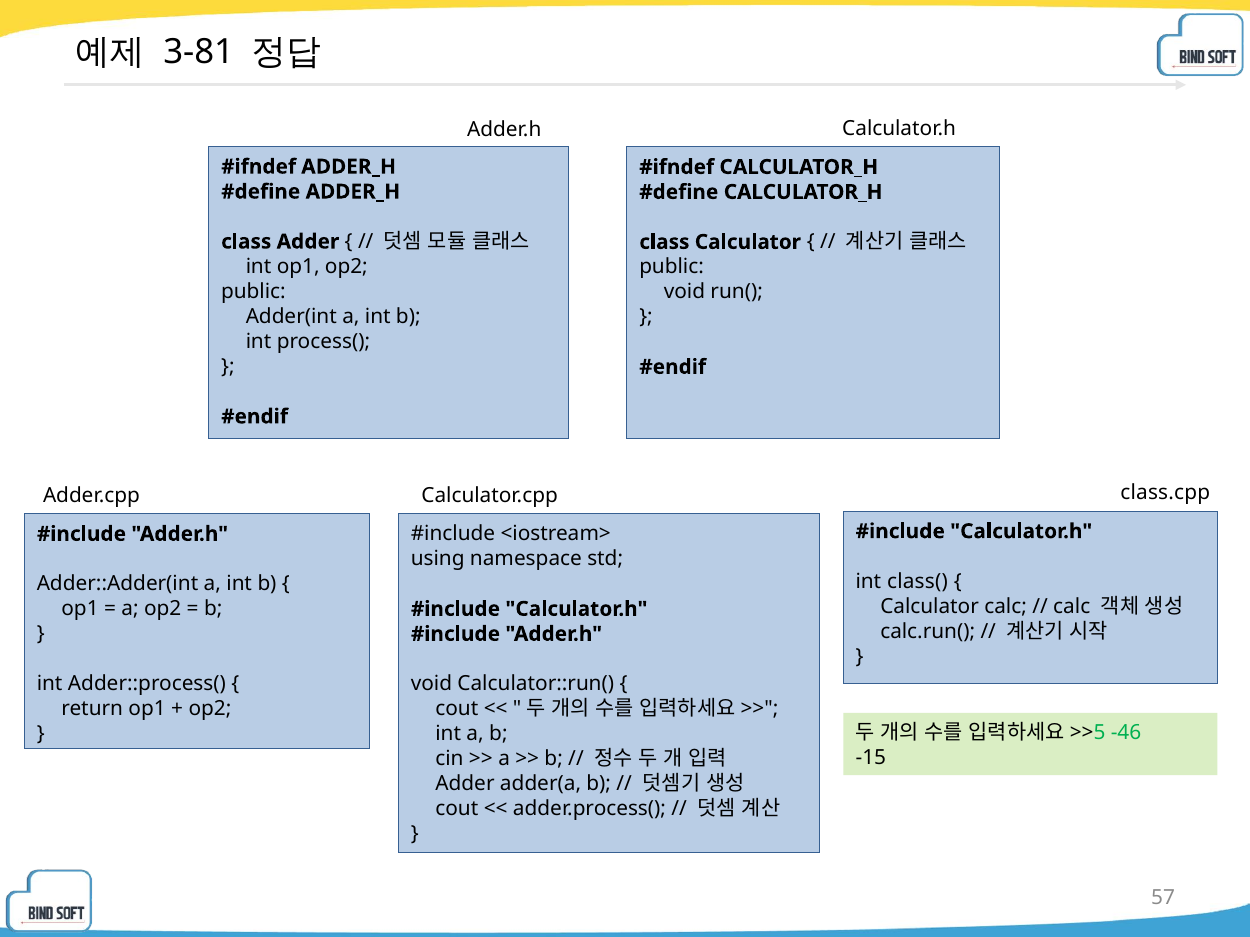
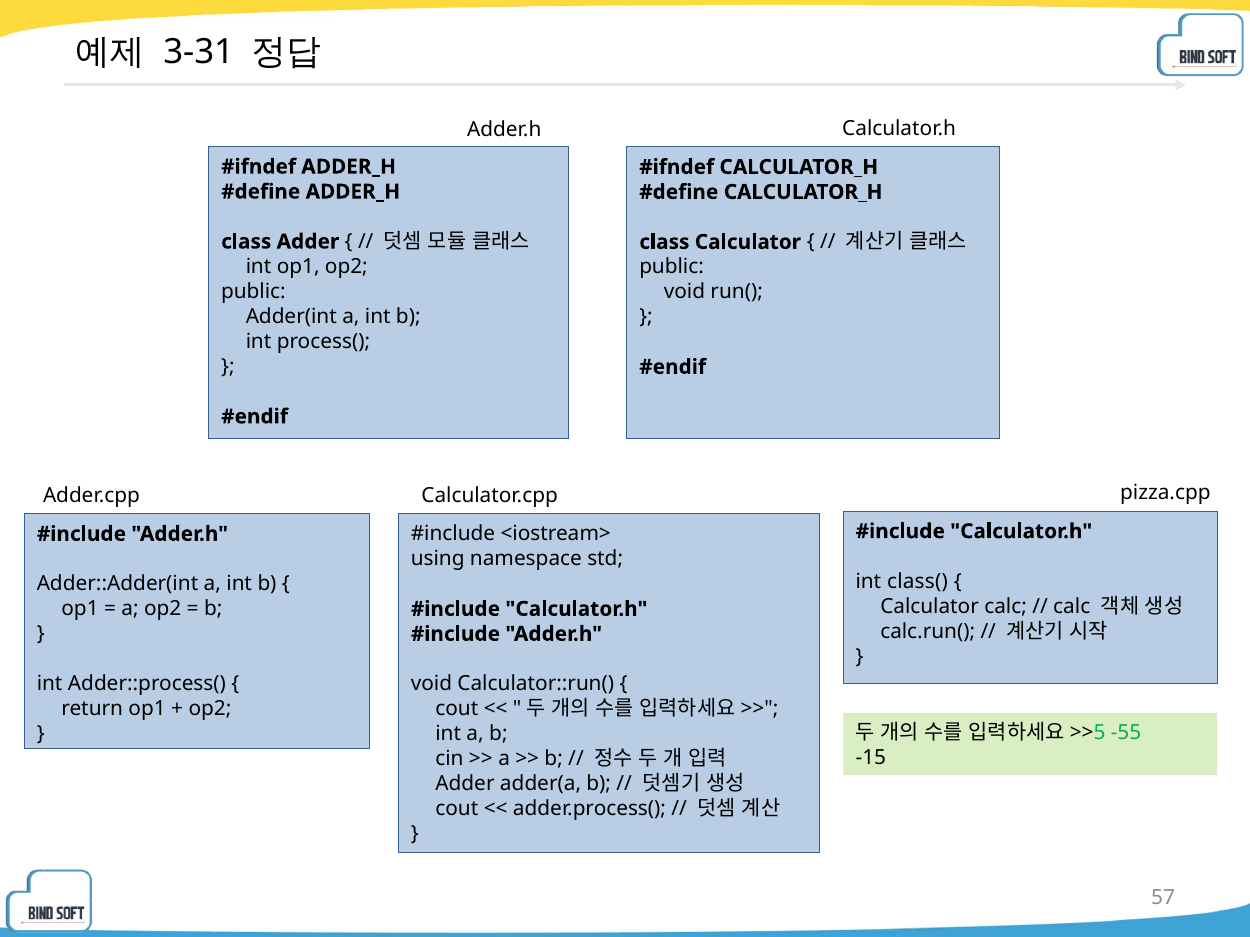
3-81: 3-81 -> 3-31
class.cpp: class.cpp -> pizza.cpp
-46: -46 -> -55
